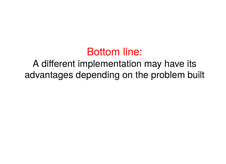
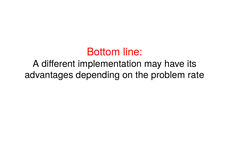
built: built -> rate
